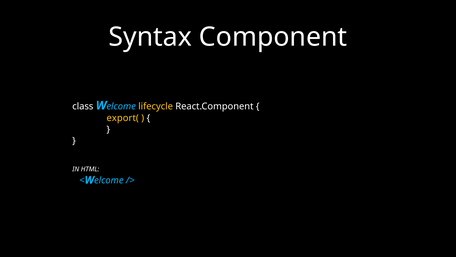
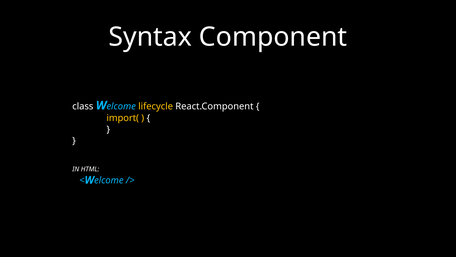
export(: export( -> import(
